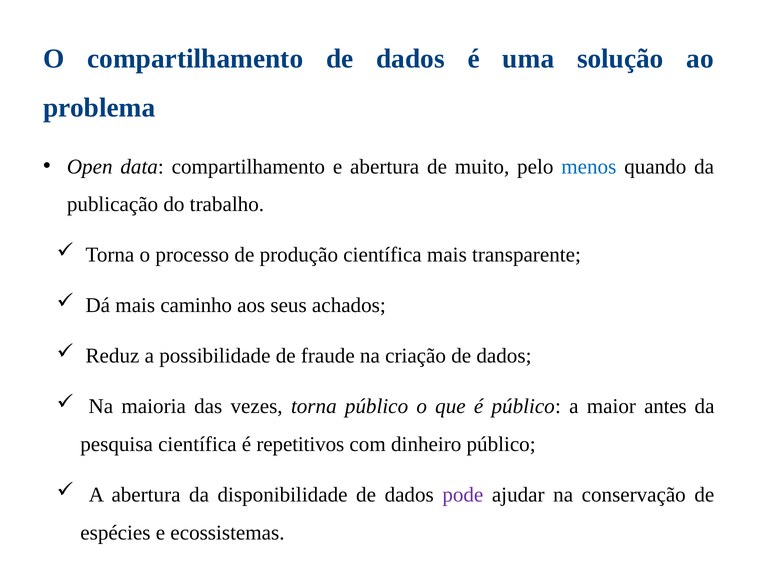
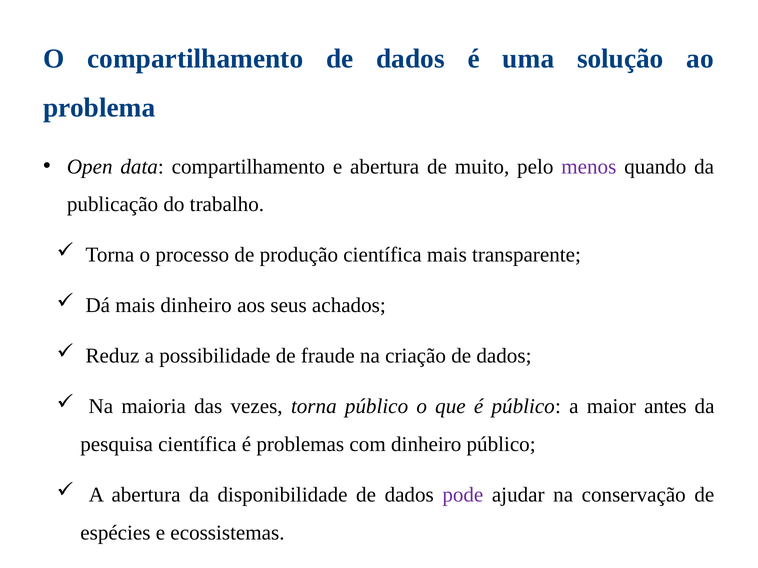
menos colour: blue -> purple
mais caminho: caminho -> dinheiro
repetitivos: repetitivos -> problemas
